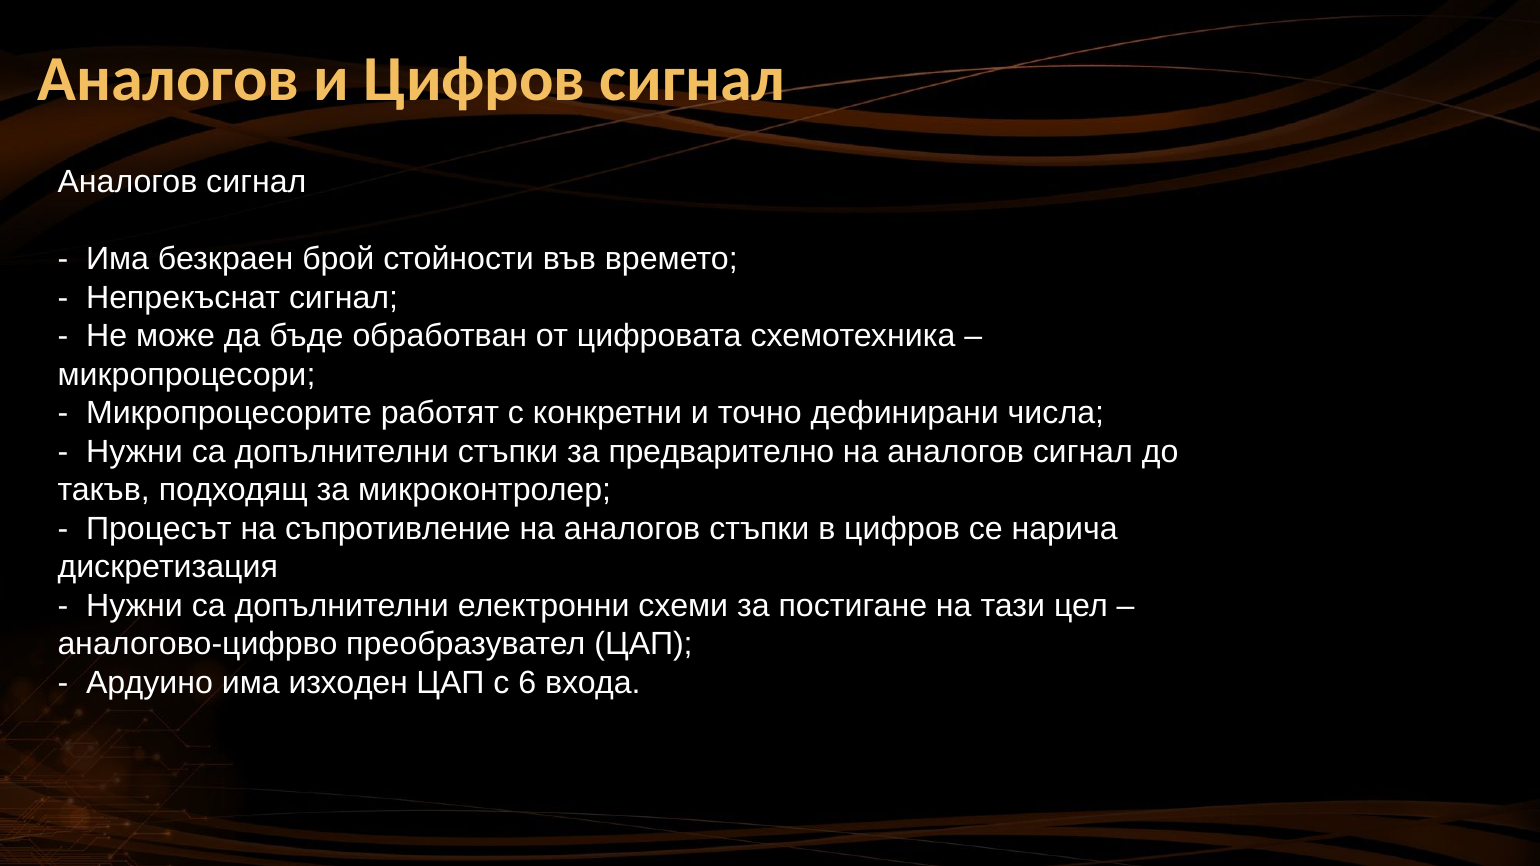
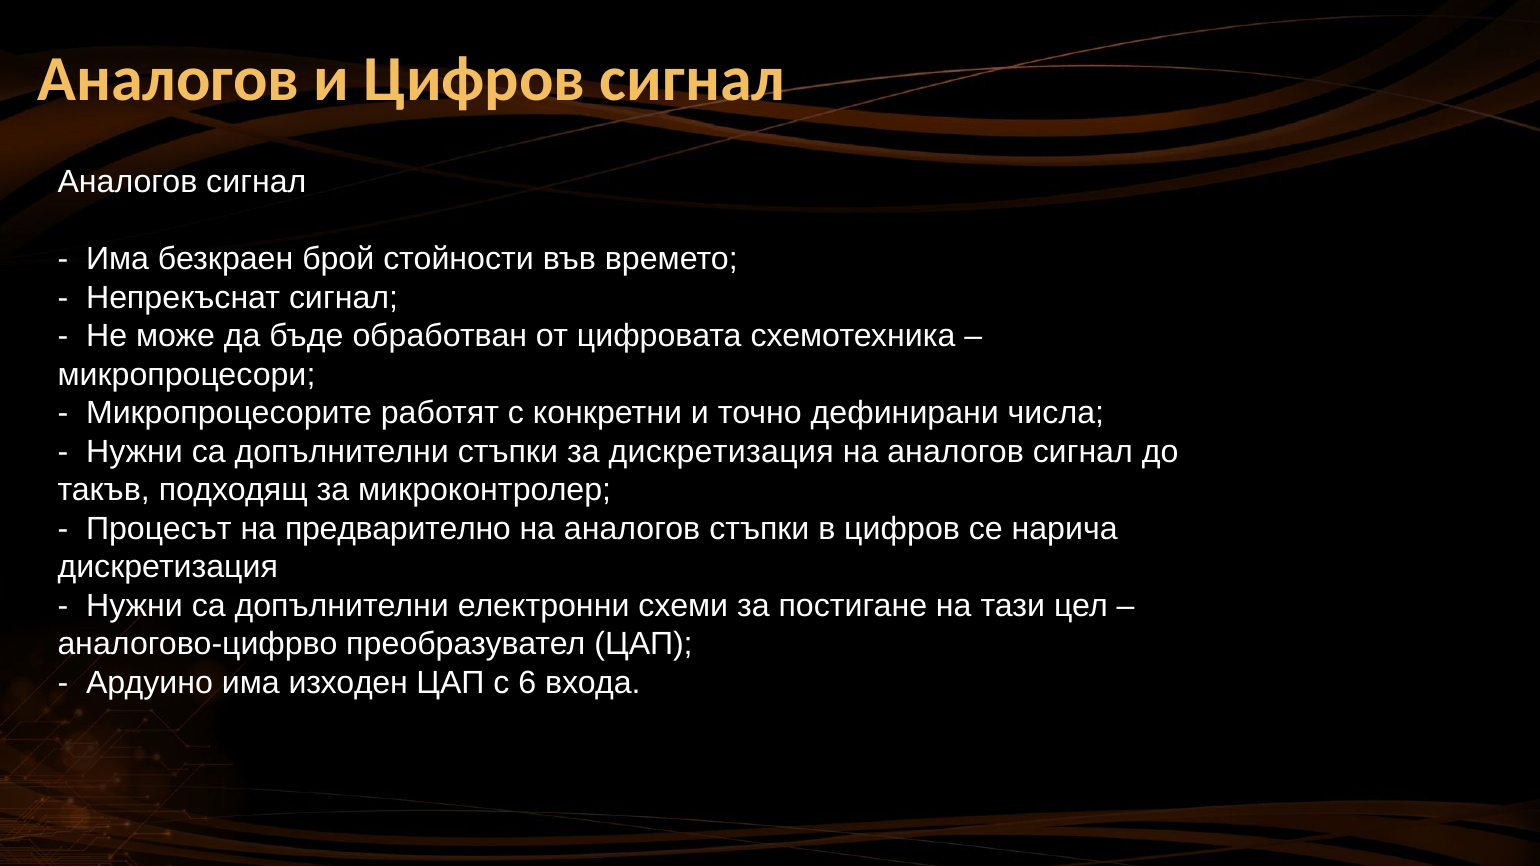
за предварително: предварително -> дискретизация
съпротивление: съпротивление -> предварително
